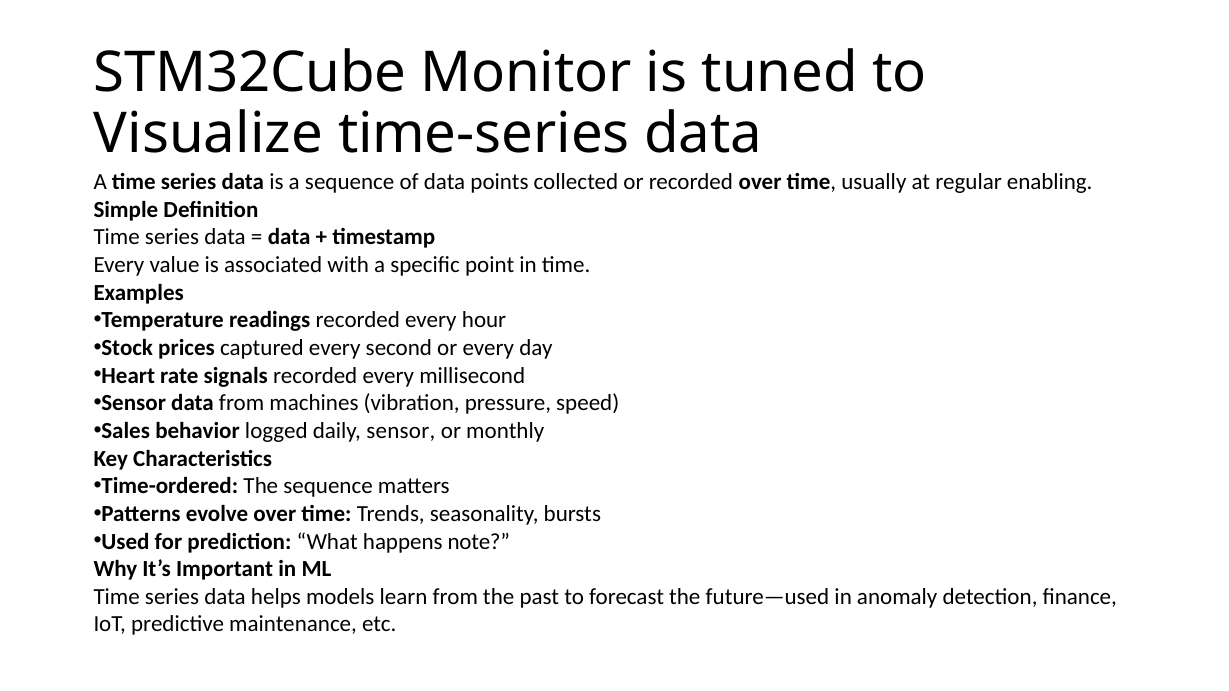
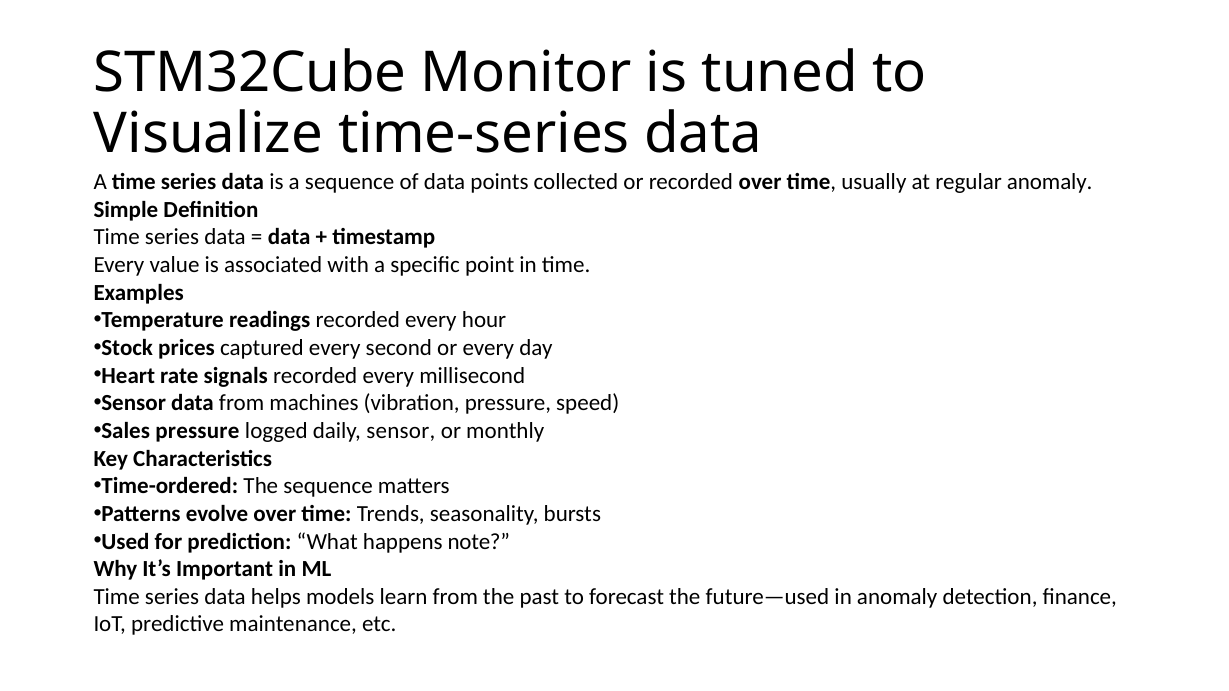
regular enabling: enabling -> anomaly
Sales behavior: behavior -> pressure
